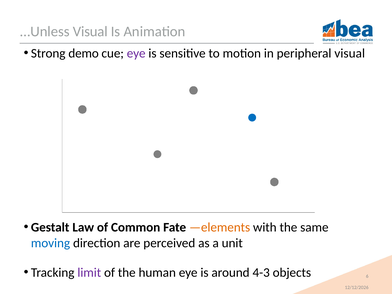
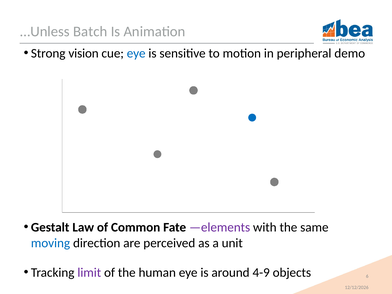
…Unless Visual: Visual -> Batch
demo: demo -> vision
eye at (136, 53) colour: purple -> blue
peripheral visual: visual -> demo
—elements colour: orange -> purple
4-3: 4-3 -> 4-9
